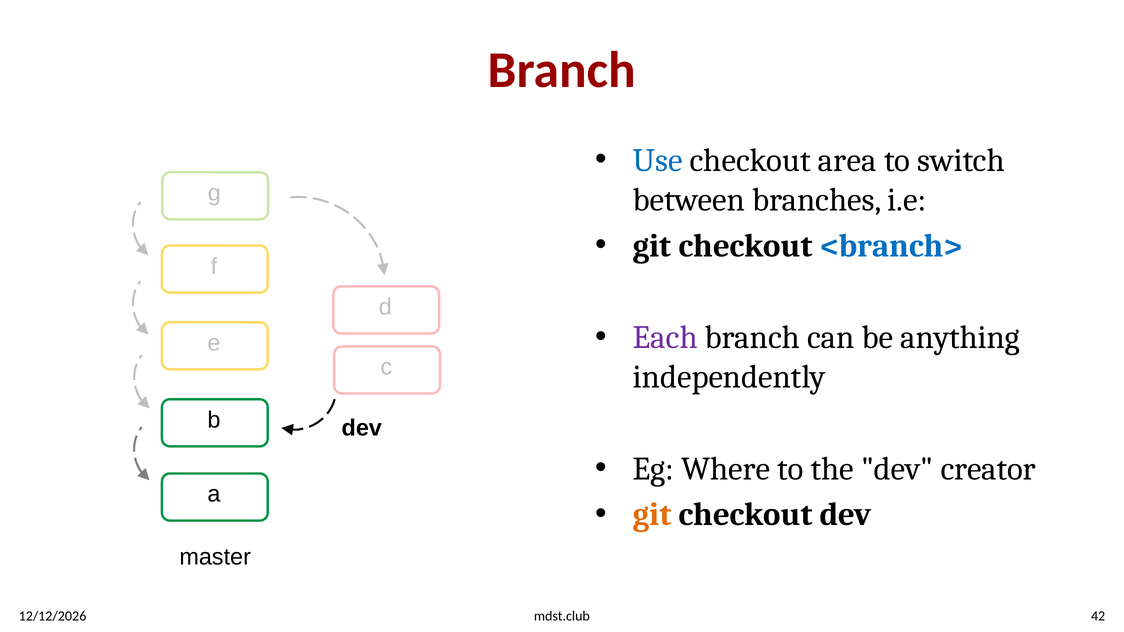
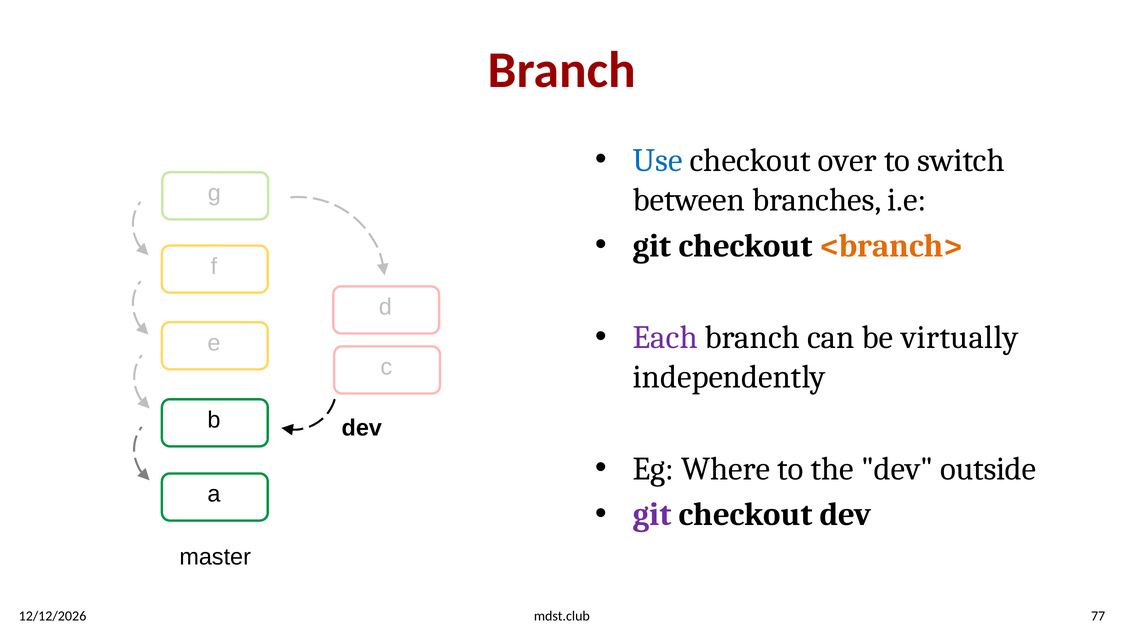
area: area -> over
<branch> colour: blue -> orange
anything: anything -> virtually
creator: creator -> outside
git at (652, 515) colour: orange -> purple
42: 42 -> 77
